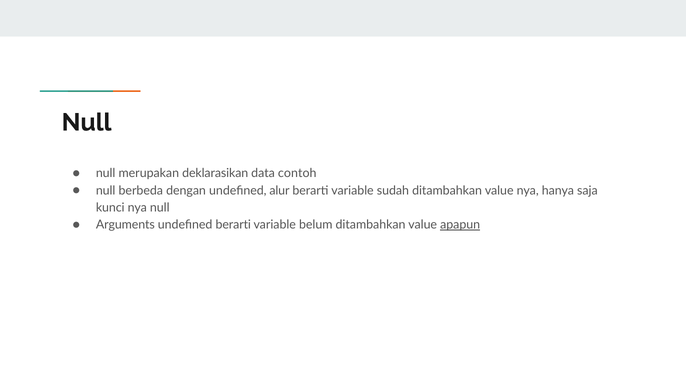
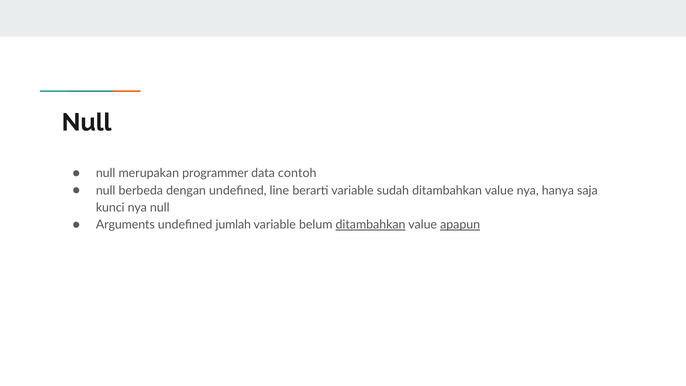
deklarasikan: deklarasikan -> programmer
alur: alur -> line
undefined berarti: berarti -> jumlah
ditambahkan at (371, 225) underline: none -> present
